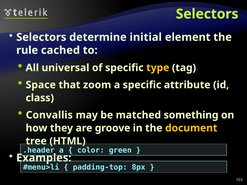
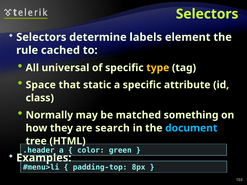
initial: initial -> labels
zoom: zoom -> static
Convallis: Convallis -> Normally
groove: groove -> search
document colour: yellow -> light blue
